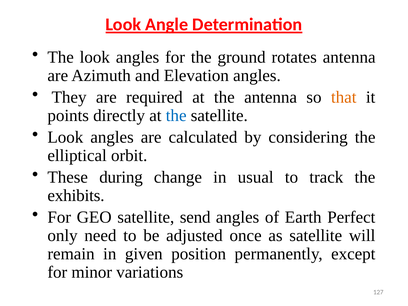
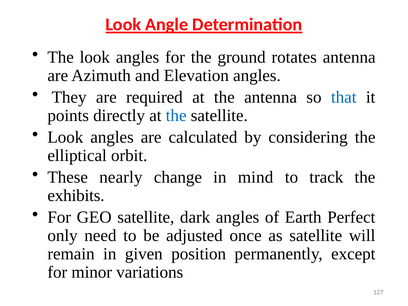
that colour: orange -> blue
during: during -> nearly
usual: usual -> mind
send: send -> dark
